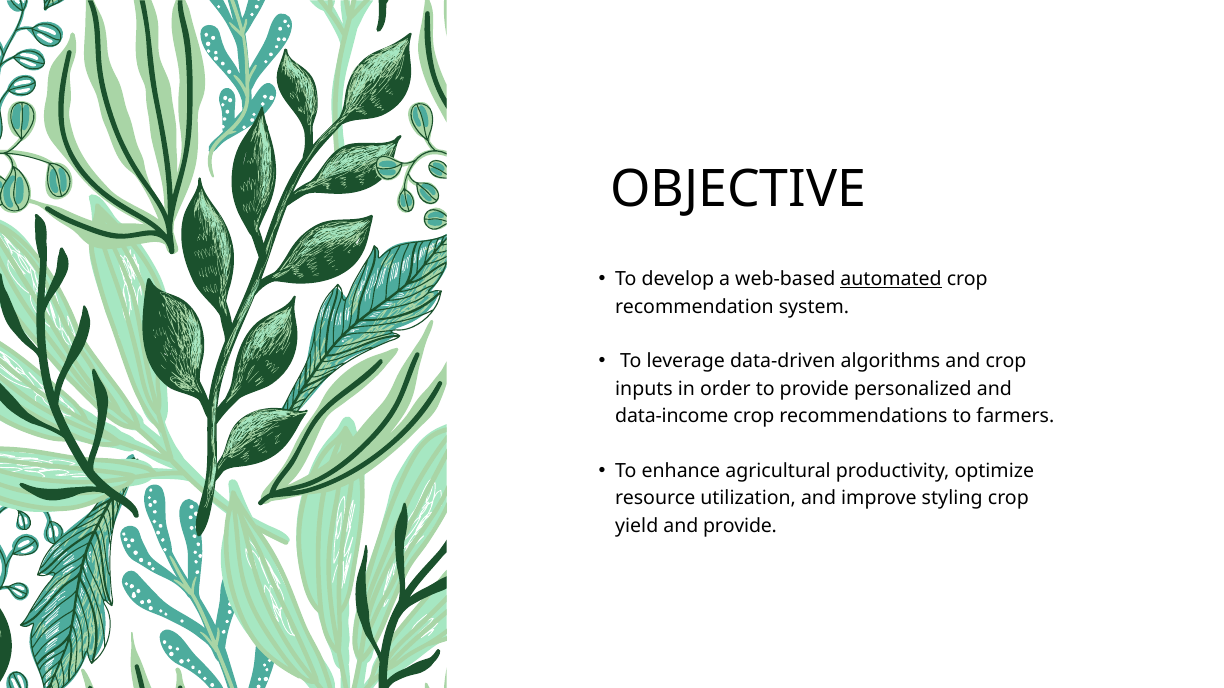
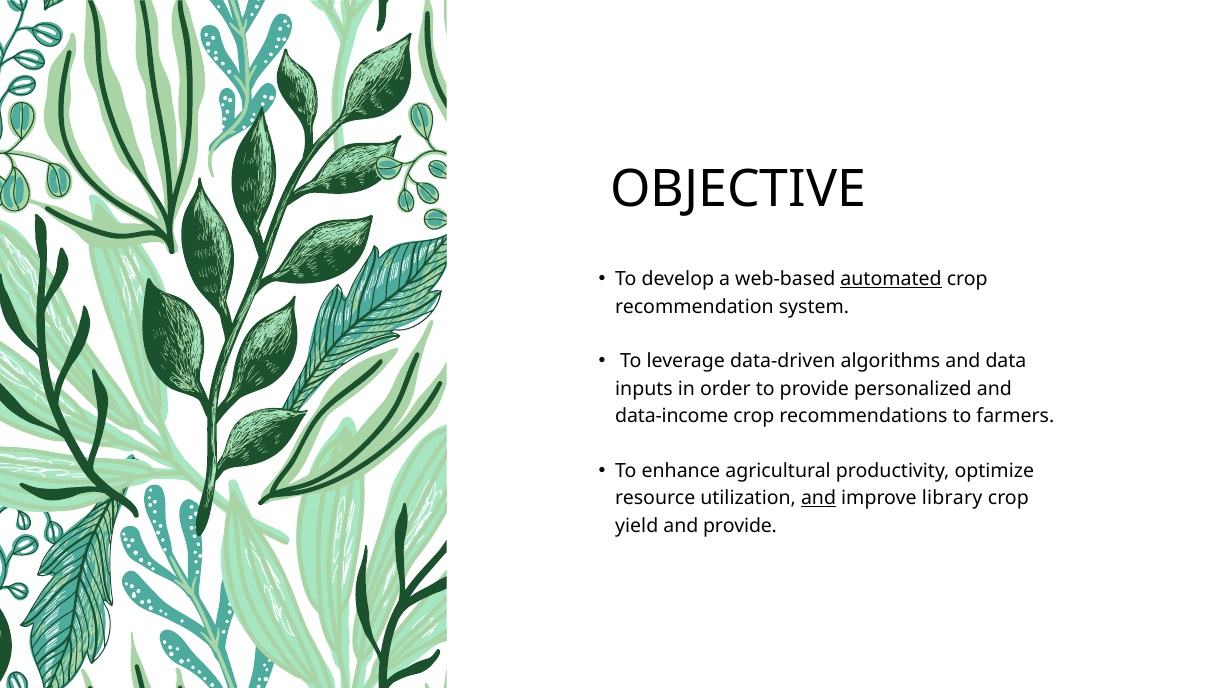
and crop: crop -> data
and at (819, 499) underline: none -> present
styling: styling -> library
